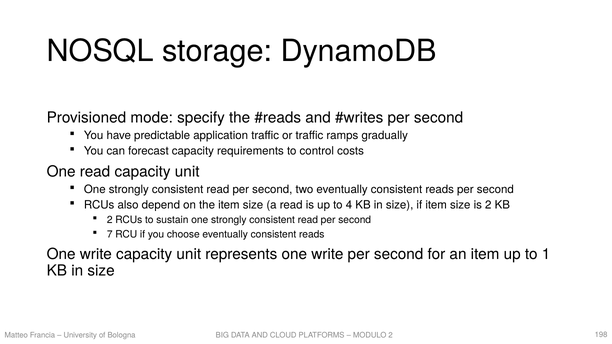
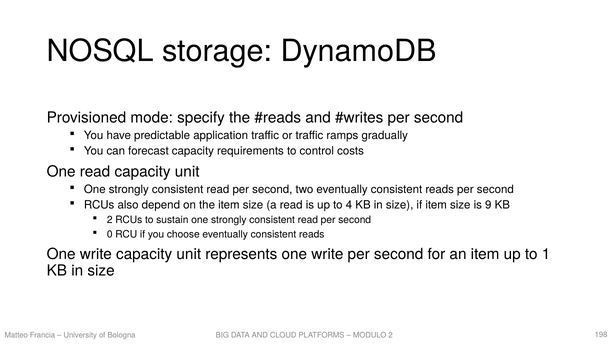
is 2: 2 -> 9
7: 7 -> 0
